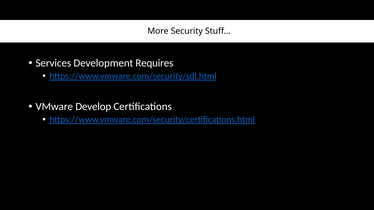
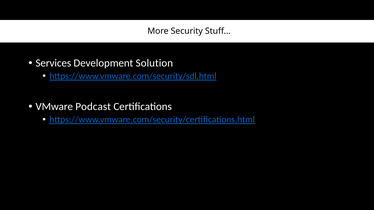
Requires: Requires -> Solution
Develop: Develop -> Podcast
